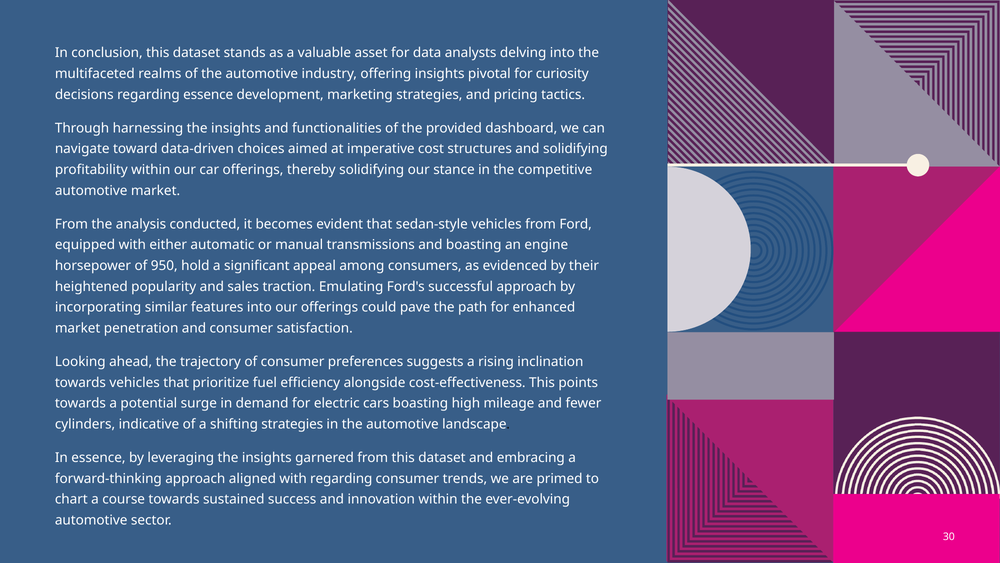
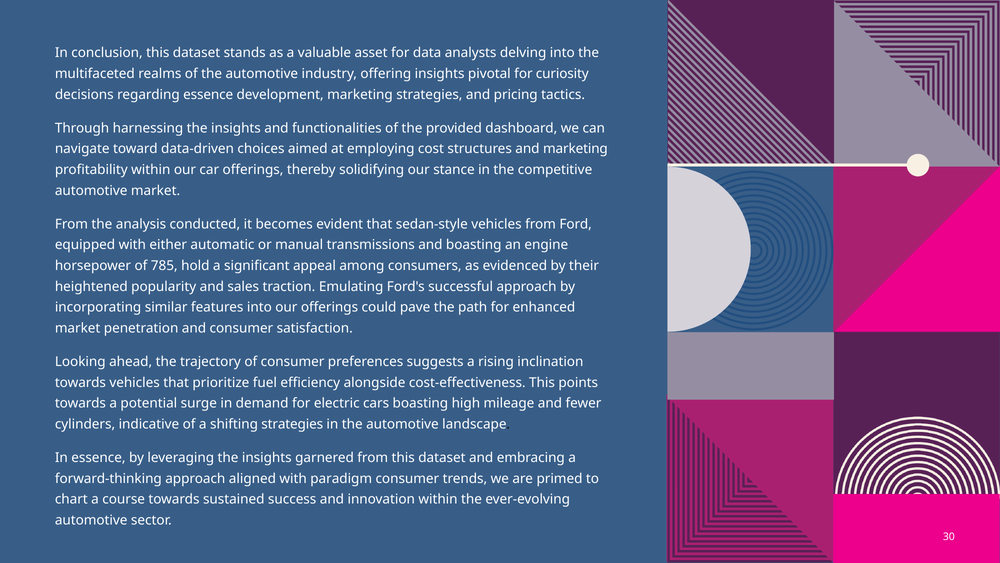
imperative: imperative -> employing
and solidifying: solidifying -> marketing
950: 950 -> 785
with regarding: regarding -> paradigm
